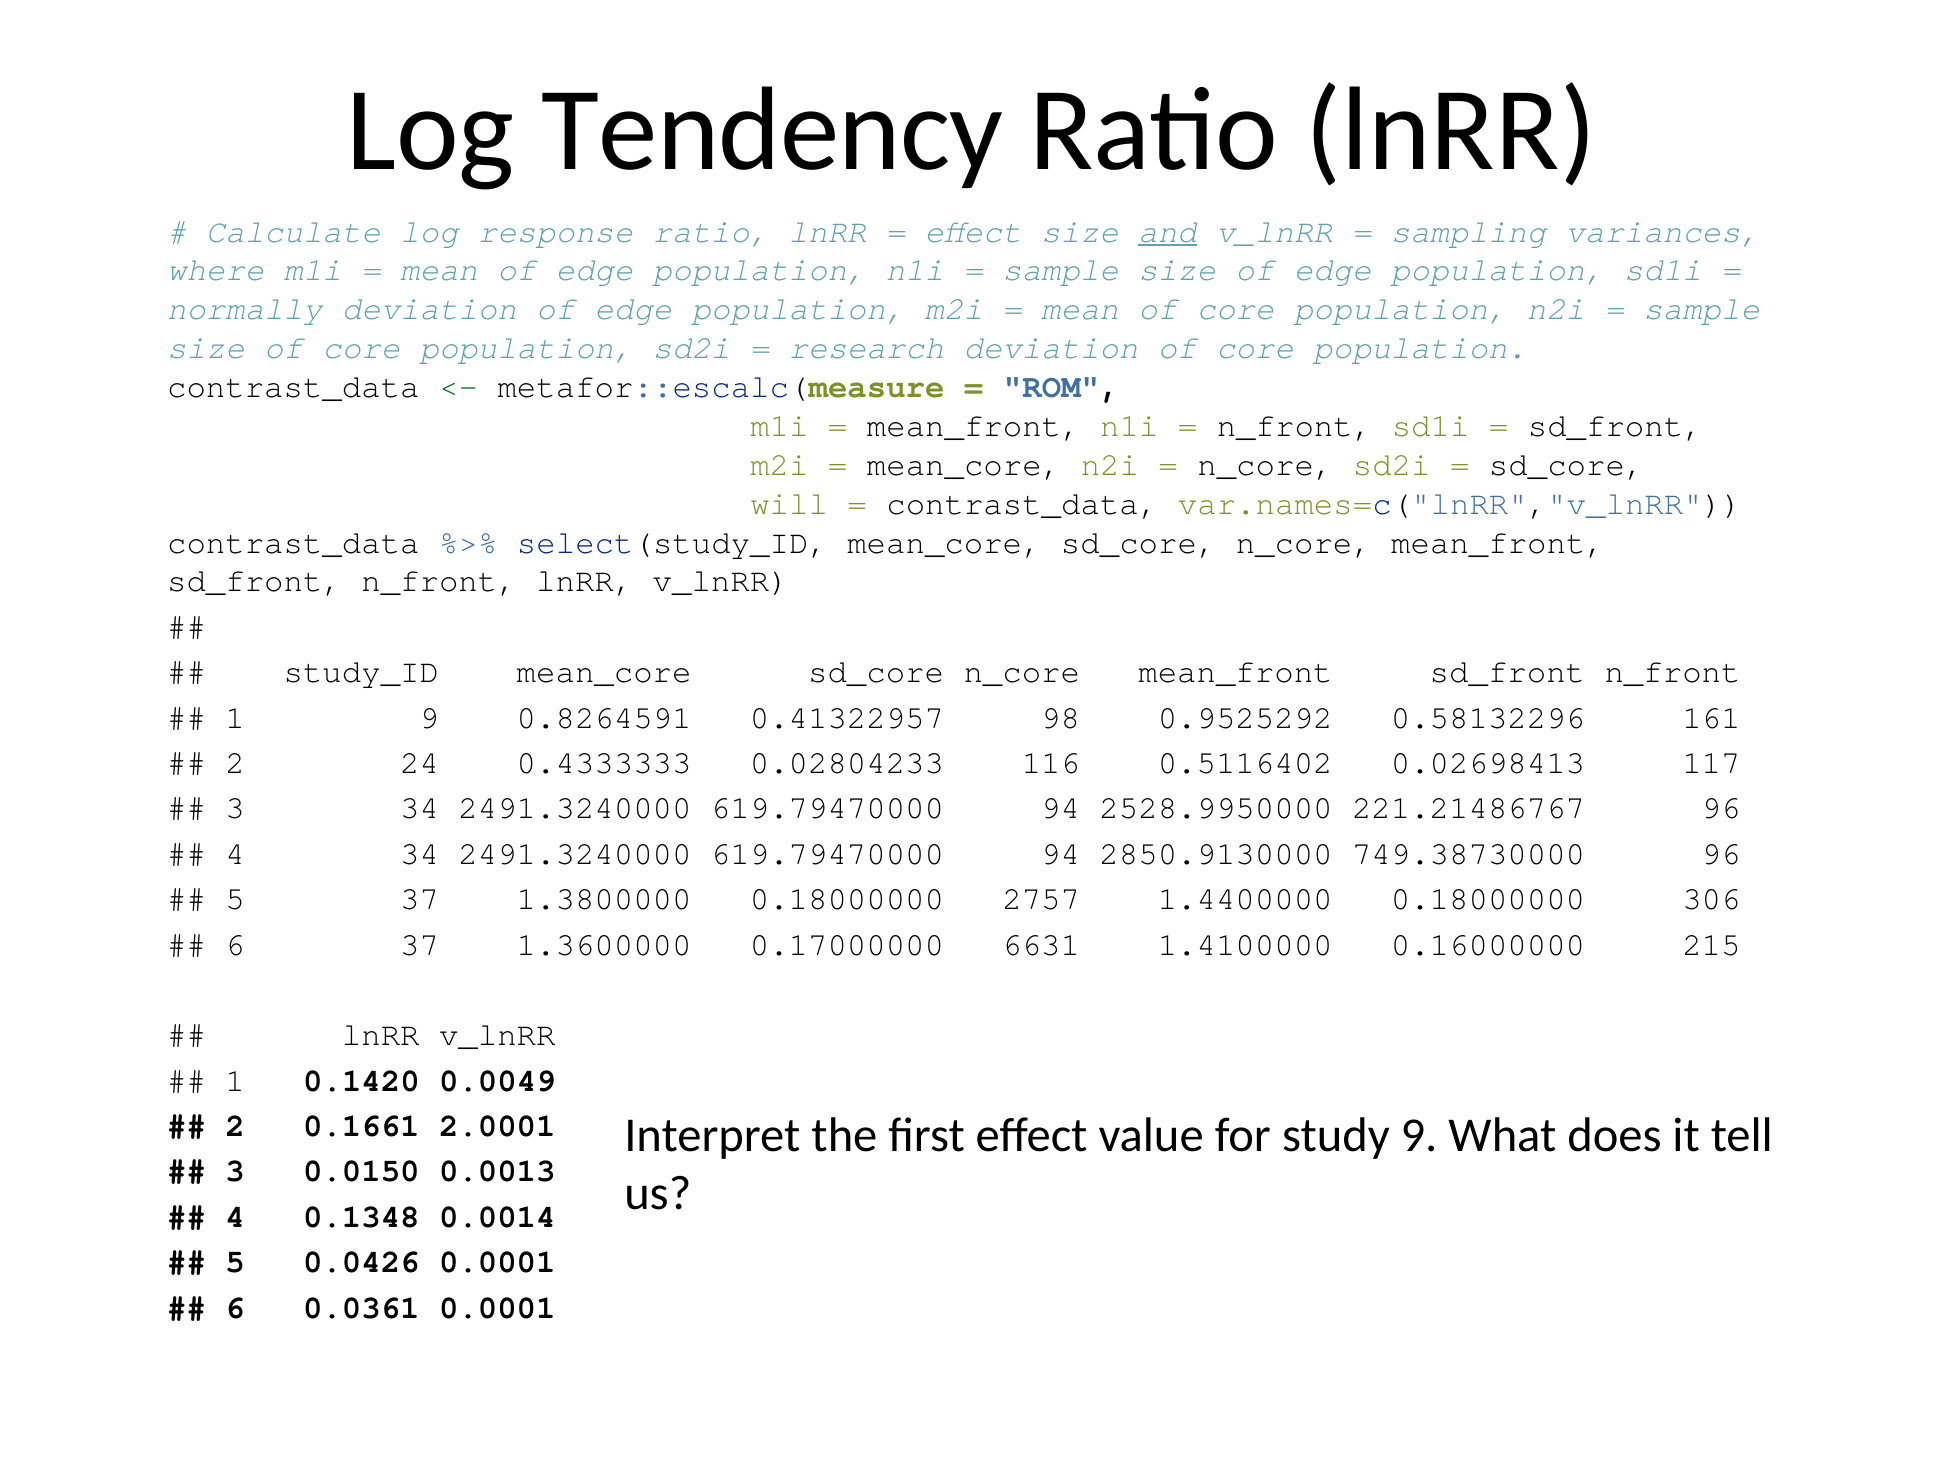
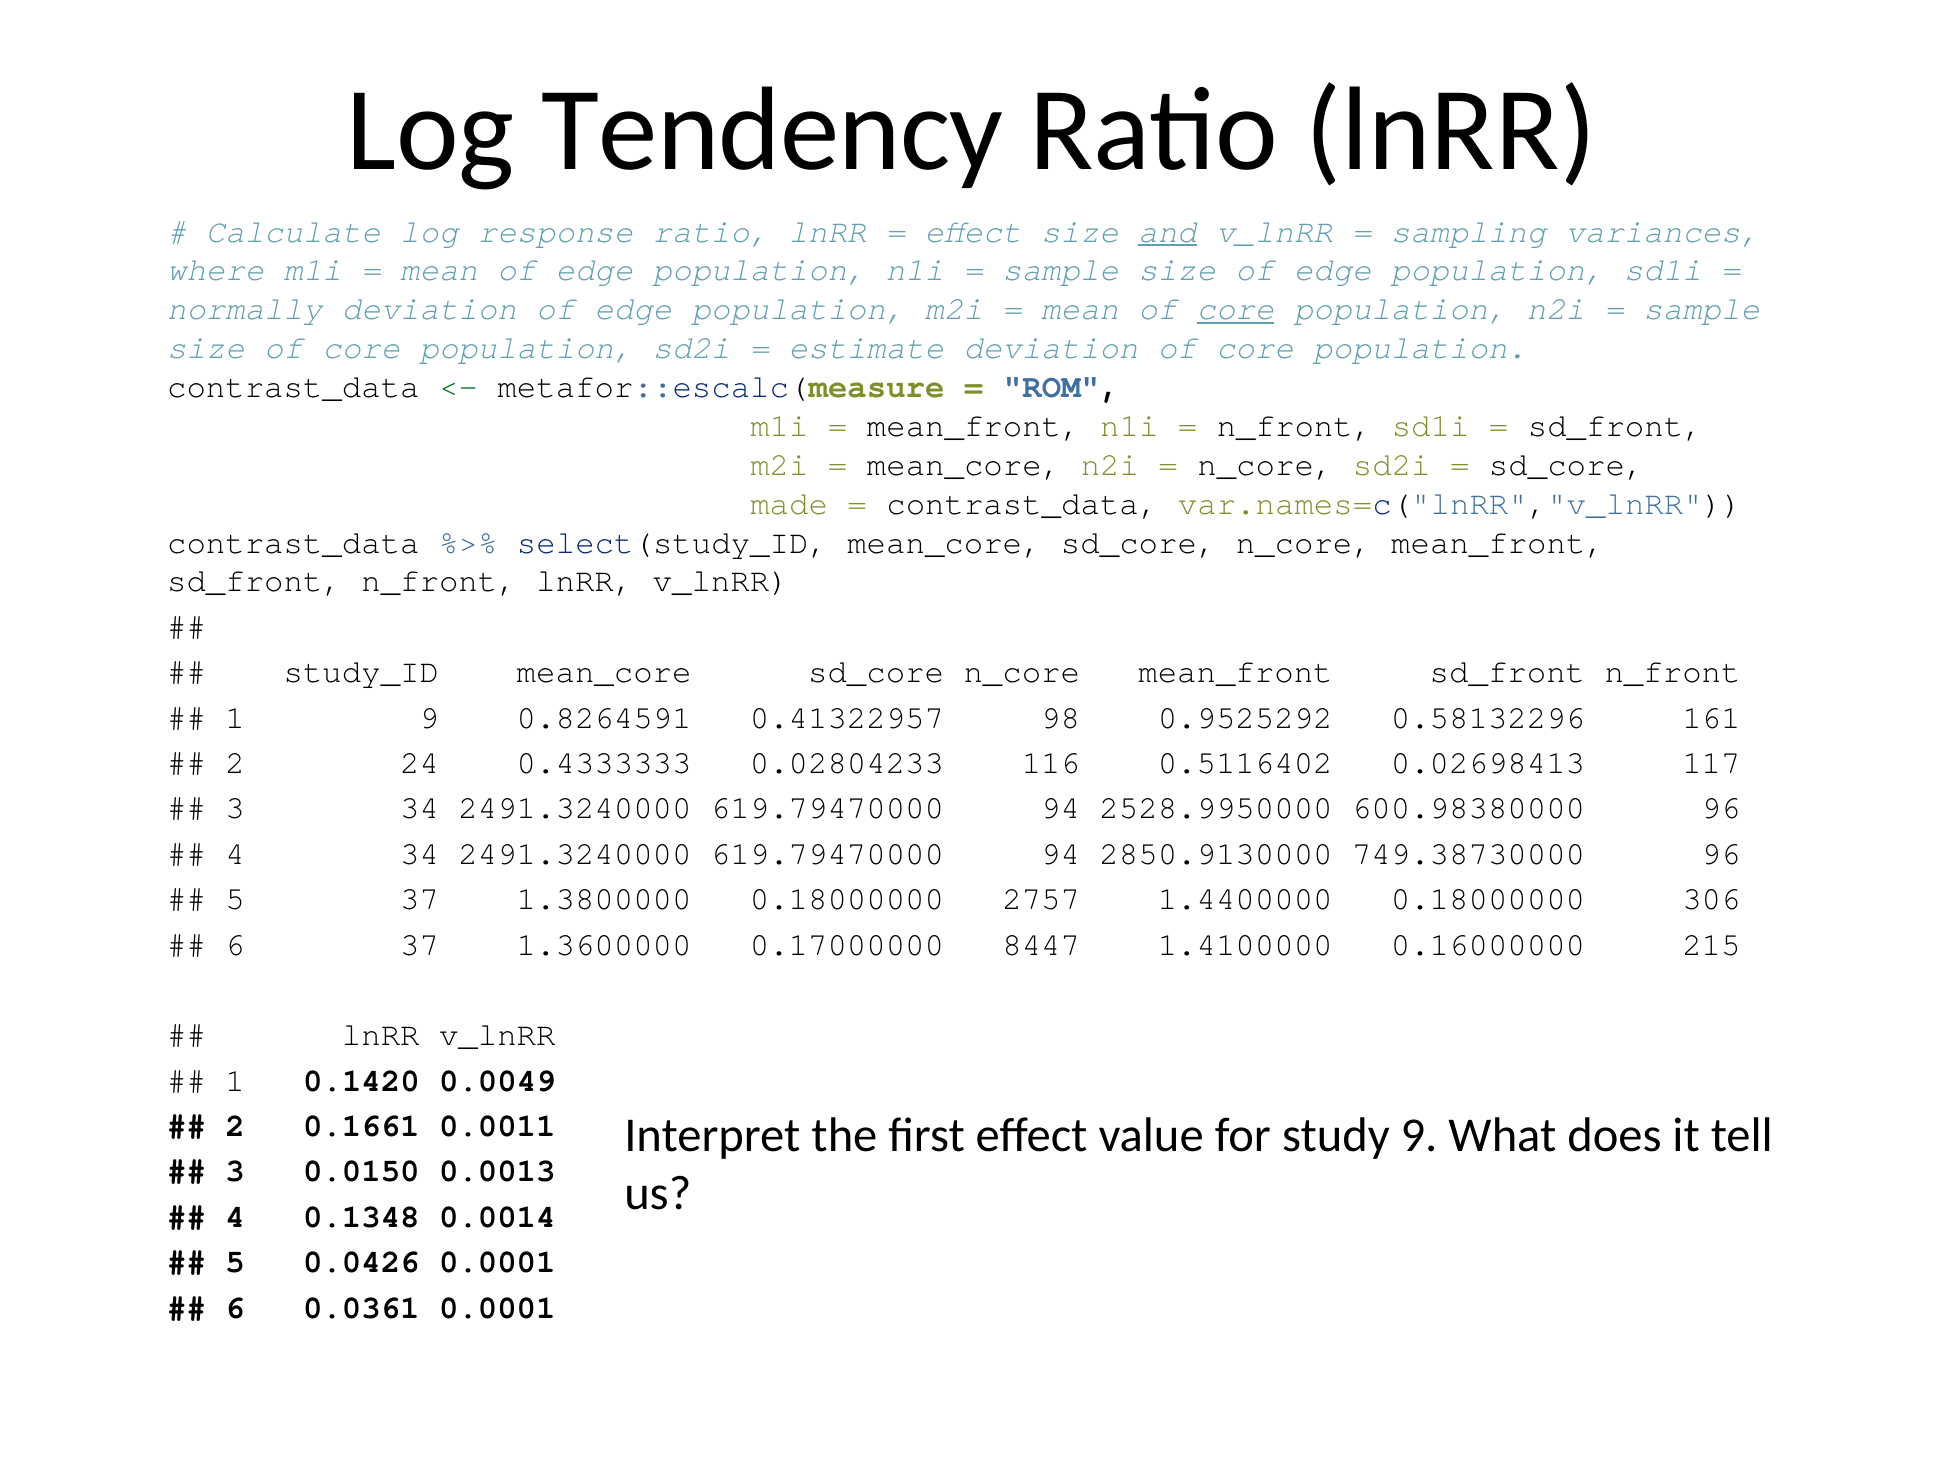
core at (1235, 309) underline: none -> present
research: research -> estimate
will: will -> made
221.21486767: 221.21486767 -> 600.98380000
6631: 6631 -> 8447
2.0001: 2.0001 -> 0.0011
